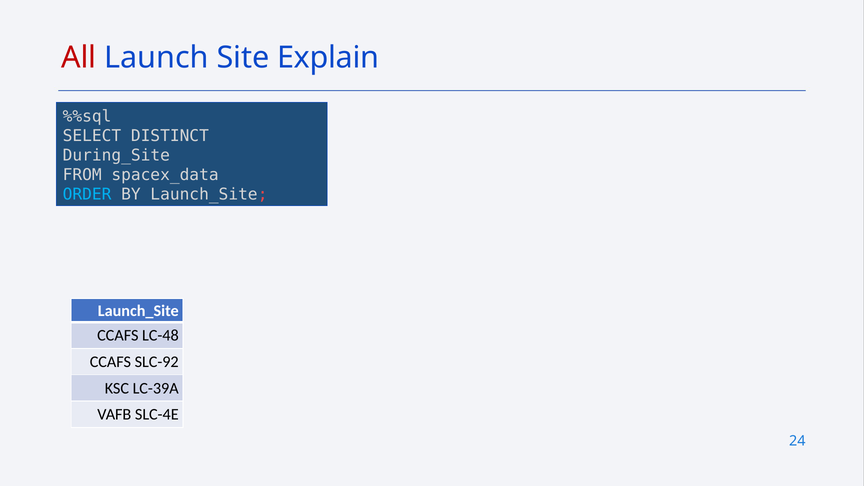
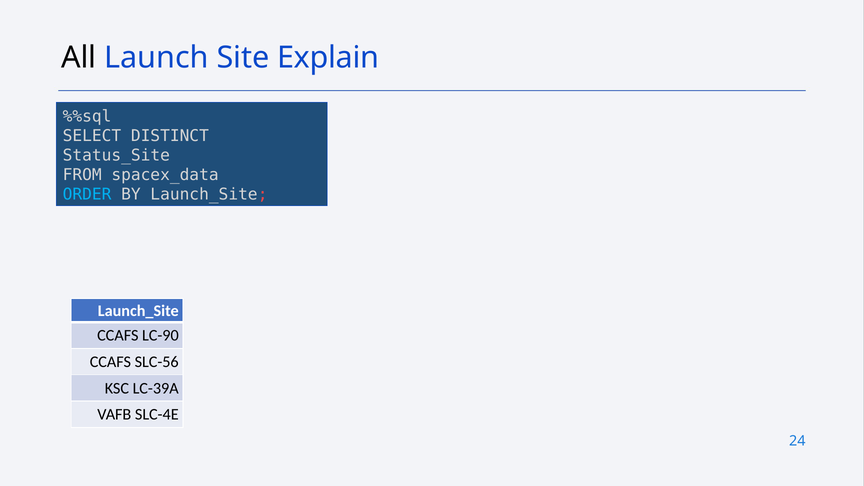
All colour: red -> black
During_Site: During_Site -> Status_Site
LC-48: LC-48 -> LC-90
SLC-92: SLC-92 -> SLC-56
